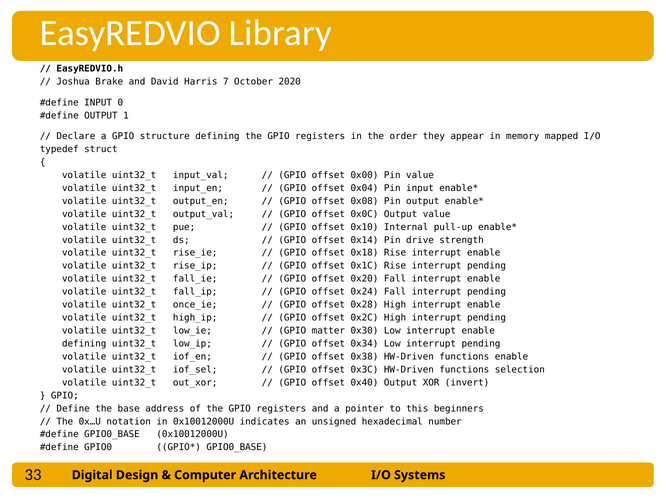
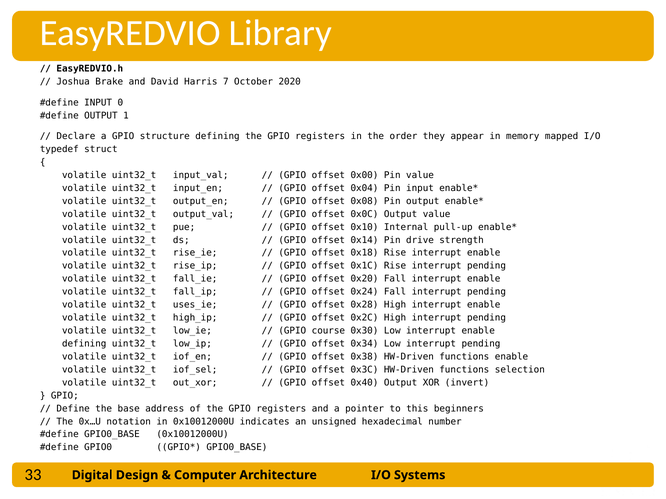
once_ie: once_ie -> uses_ie
matter: matter -> course
